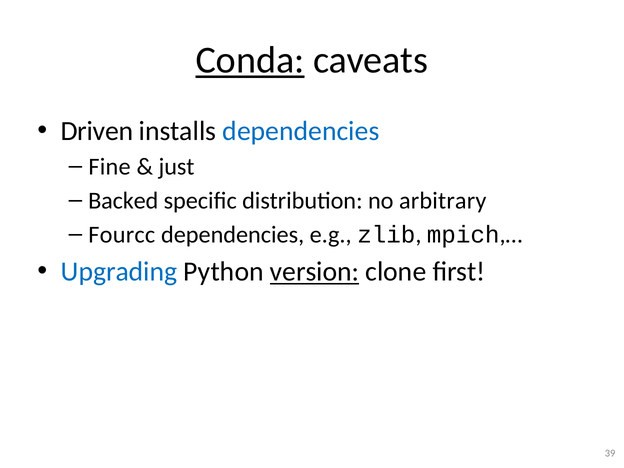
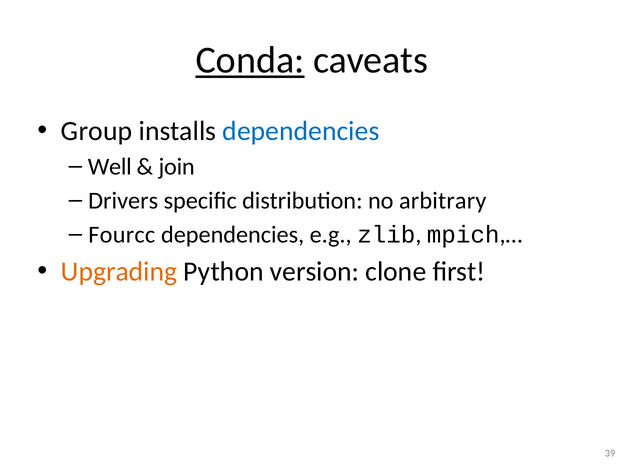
Driven: Driven -> Group
Fine: Fine -> Well
just: just -> join
Backed: Backed -> Drivers
Upgrading colour: blue -> orange
version underline: present -> none
